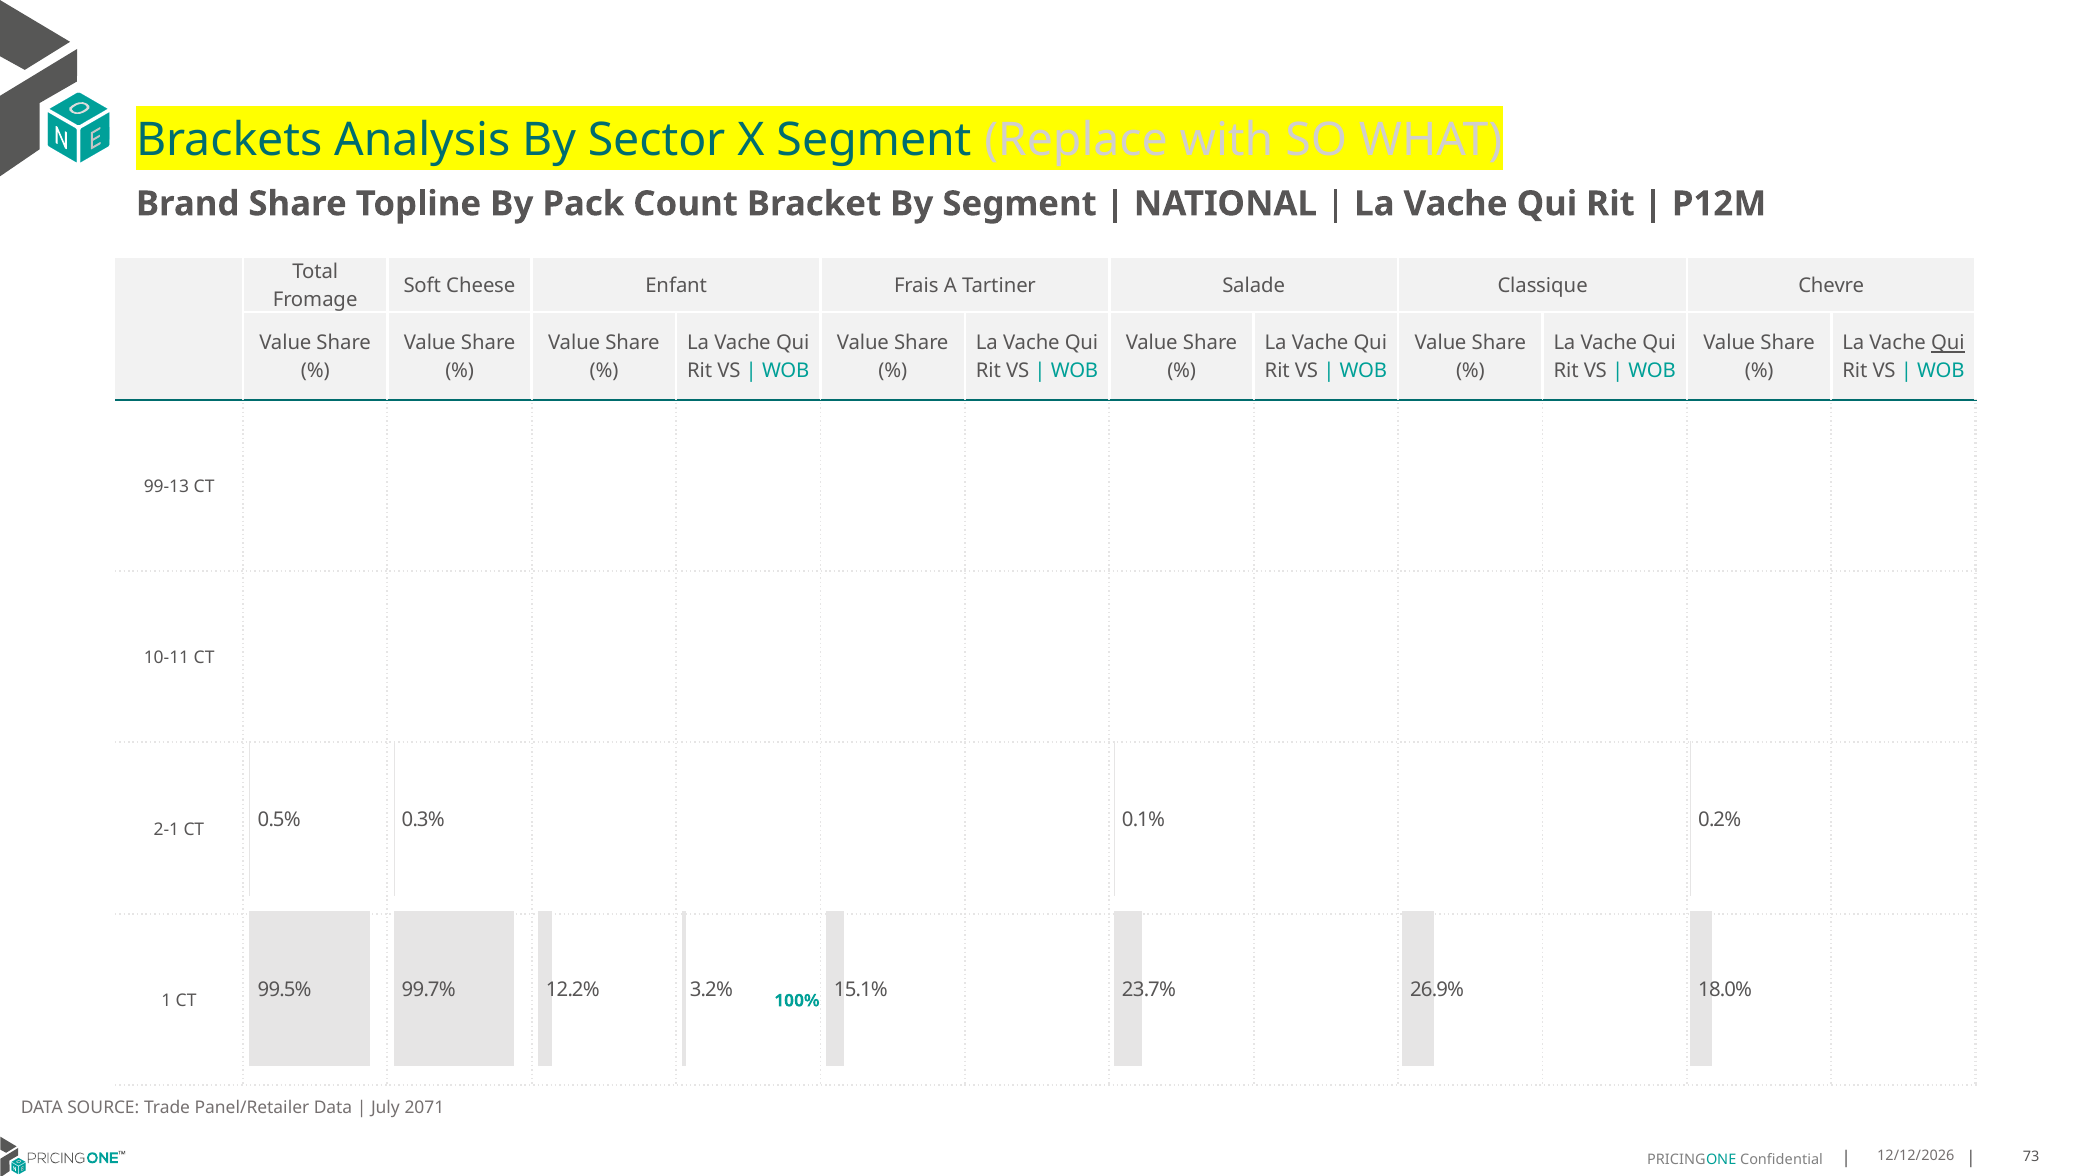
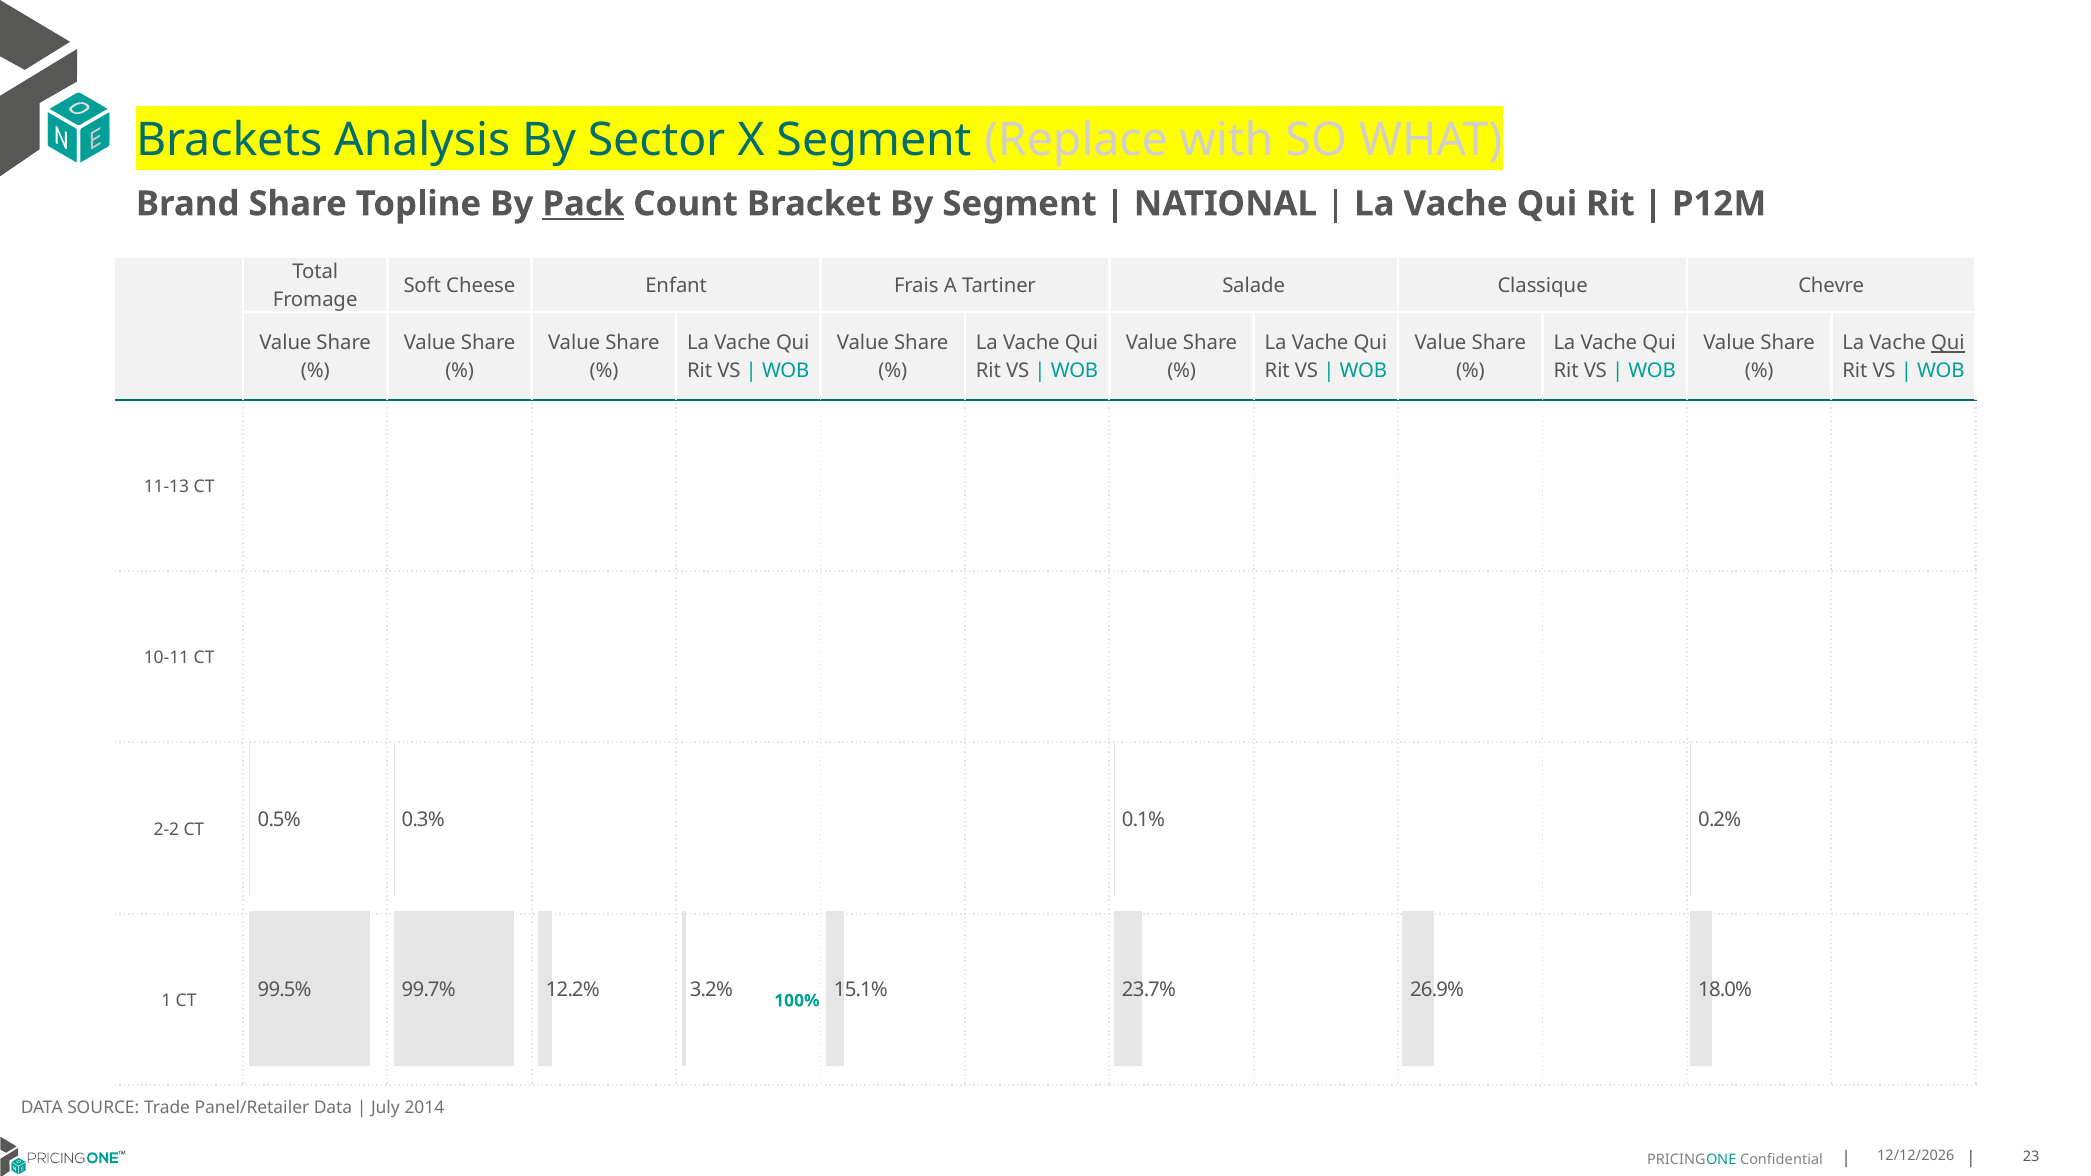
Pack underline: none -> present
99-13: 99-13 -> 11-13
2-1: 2-1 -> 2-2
2071: 2071 -> 2014
73: 73 -> 23
